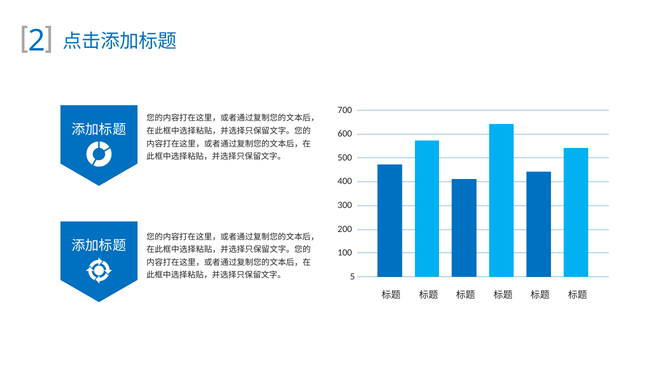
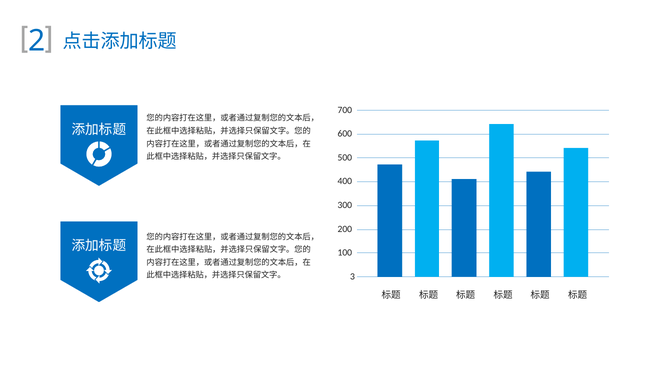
5: 5 -> 3
